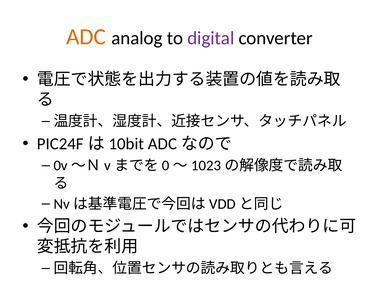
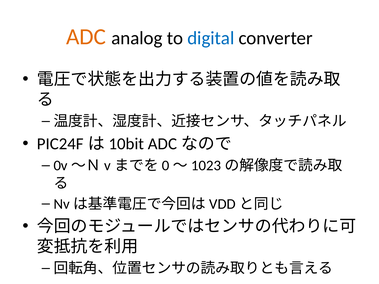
digital colour: purple -> blue
